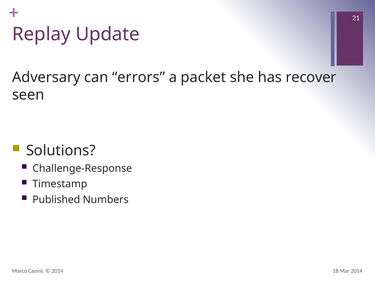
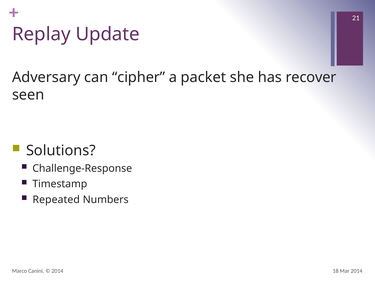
errors: errors -> cipher
Published: Published -> Repeated
